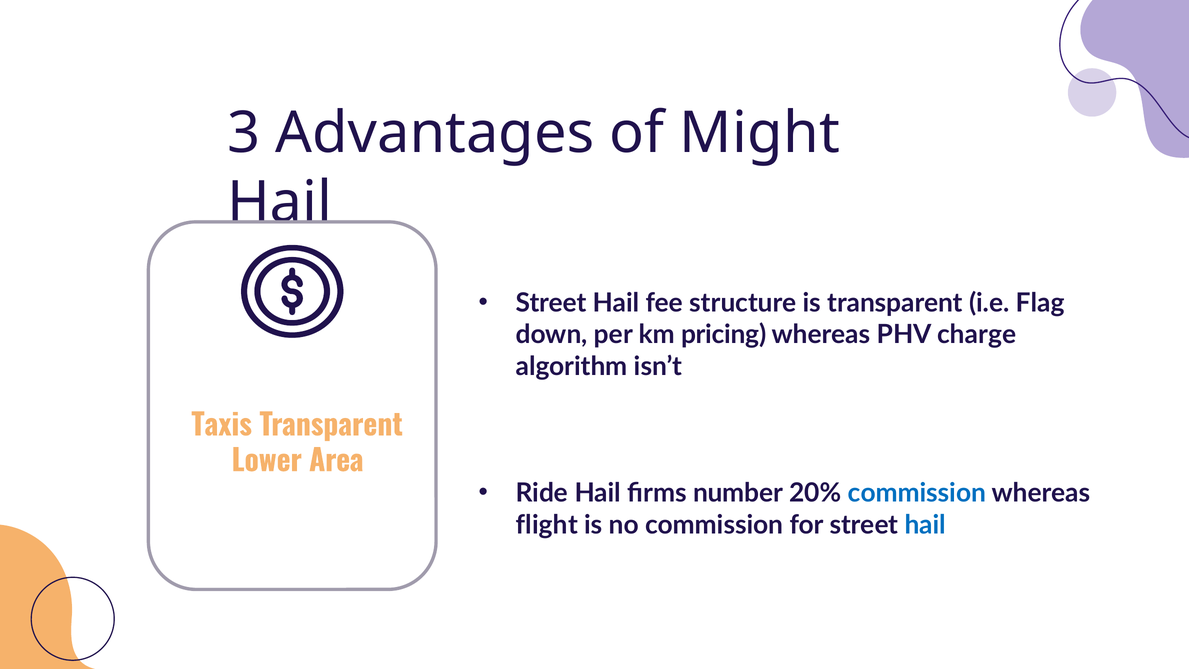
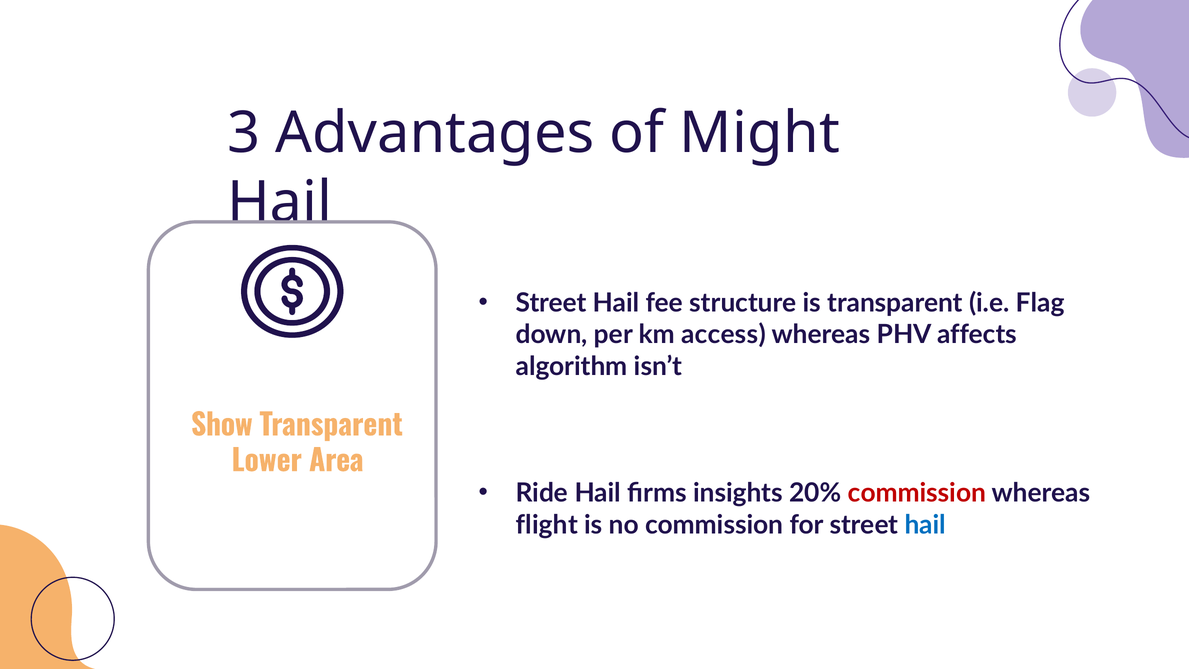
pricing: pricing -> access
charge: charge -> affects
Taxis: Taxis -> Show
number: number -> insights
commission at (917, 493) colour: blue -> red
